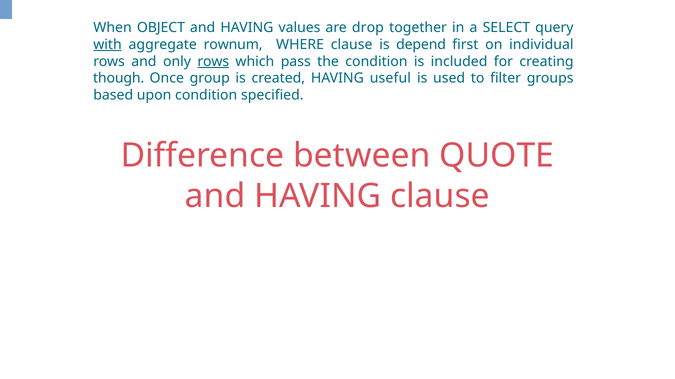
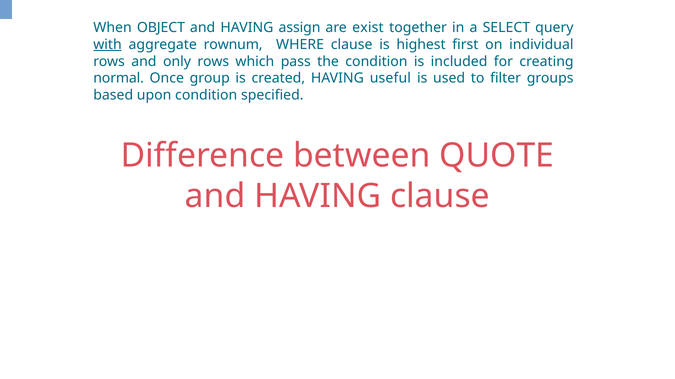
values: values -> assign
drop: drop -> exist
depend: depend -> highest
rows at (213, 62) underline: present -> none
though: though -> normal
